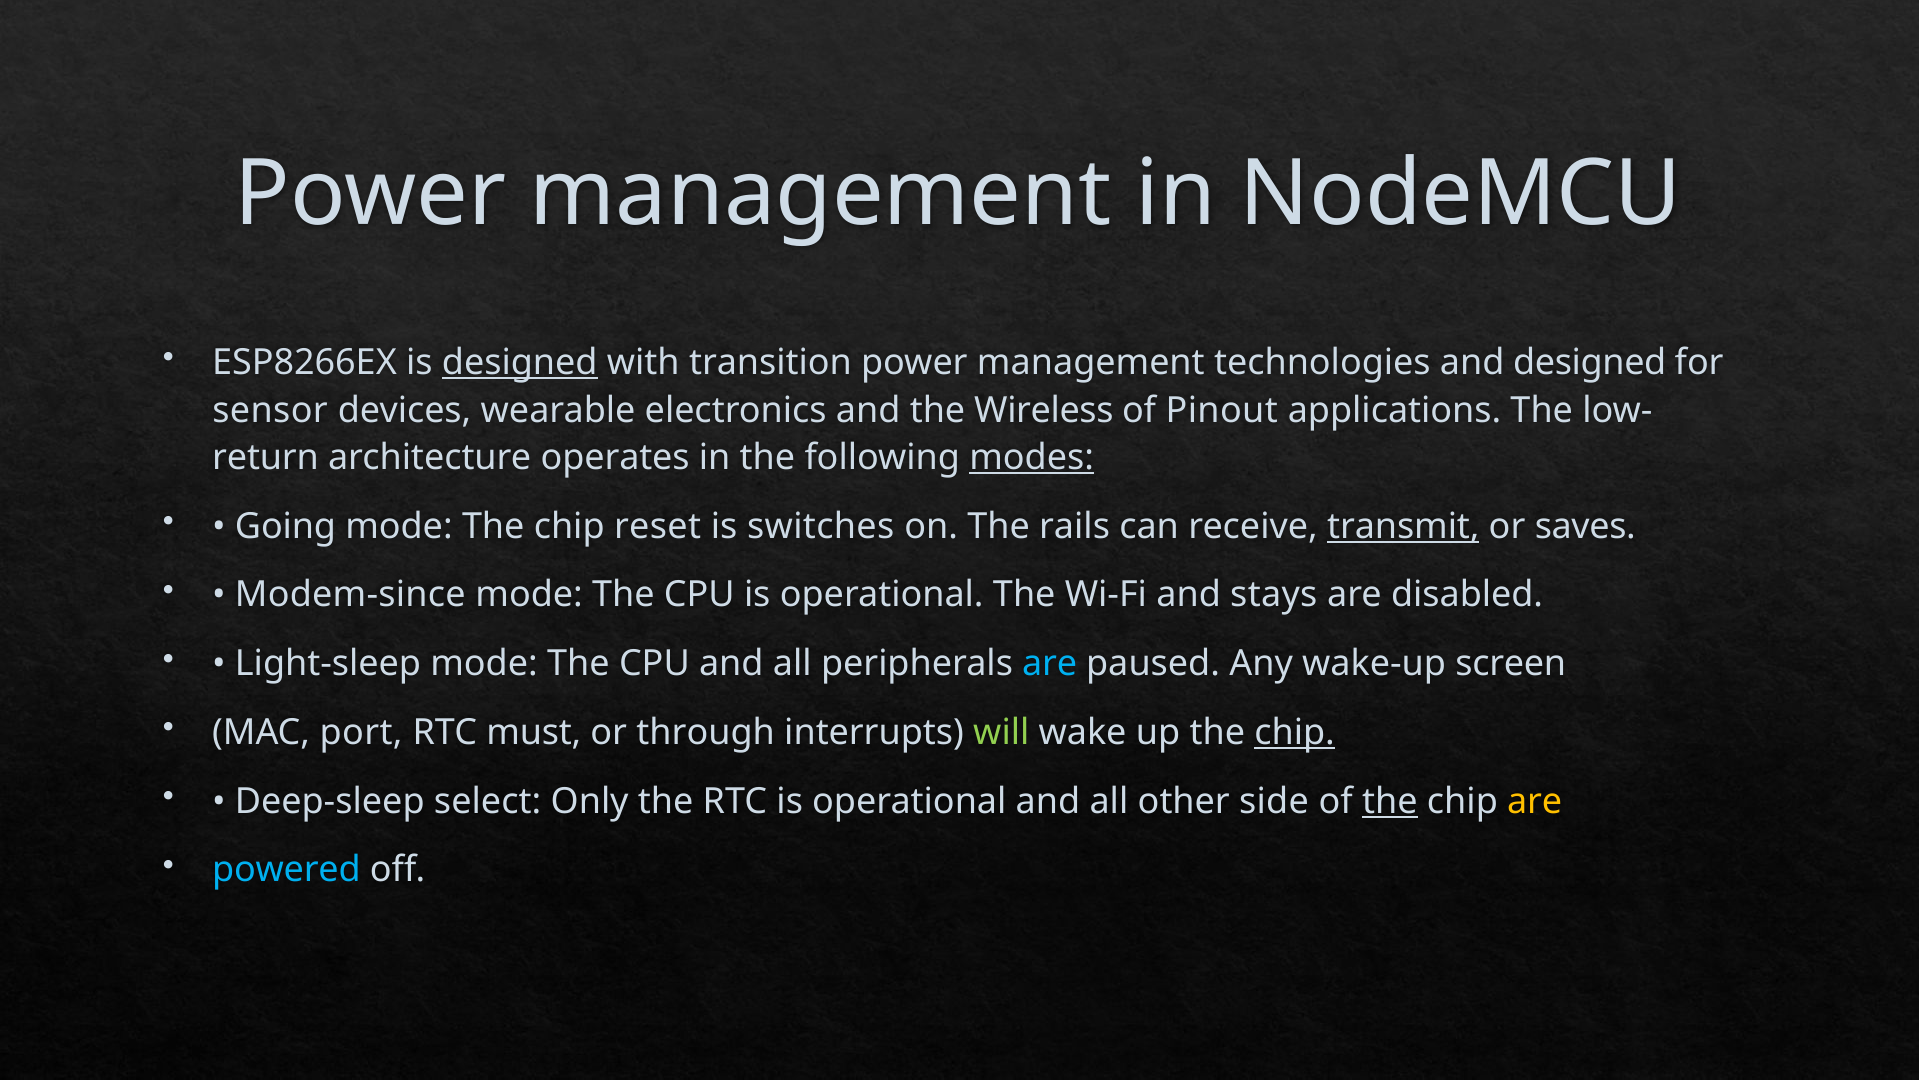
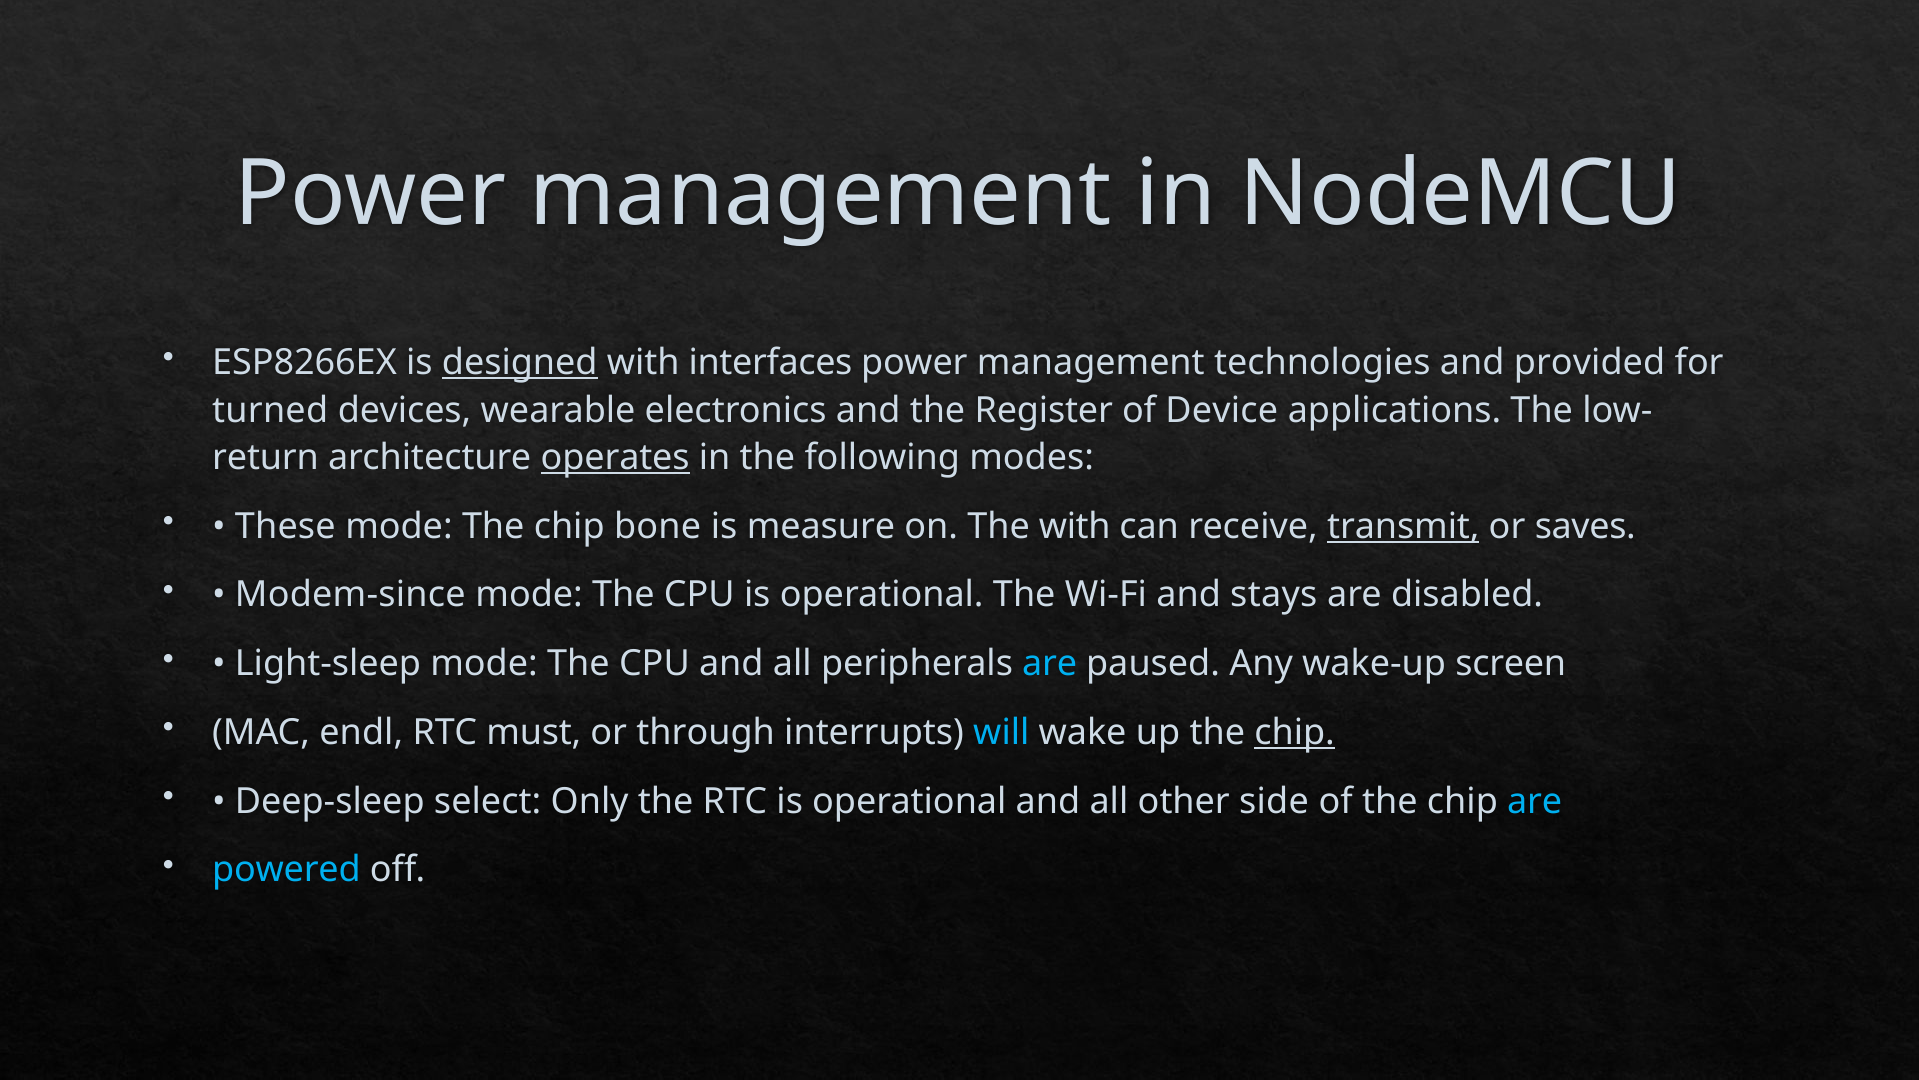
transition: transition -> interfaces
and designed: designed -> provided
sensor: sensor -> turned
Wireless: Wireless -> Register
Pinout: Pinout -> Device
operates underline: none -> present
modes underline: present -> none
Going: Going -> These
reset: reset -> bone
switches: switches -> measure
The rails: rails -> with
port: port -> endl
will colour: light green -> light blue
the at (1390, 801) underline: present -> none
are at (1535, 801) colour: yellow -> light blue
